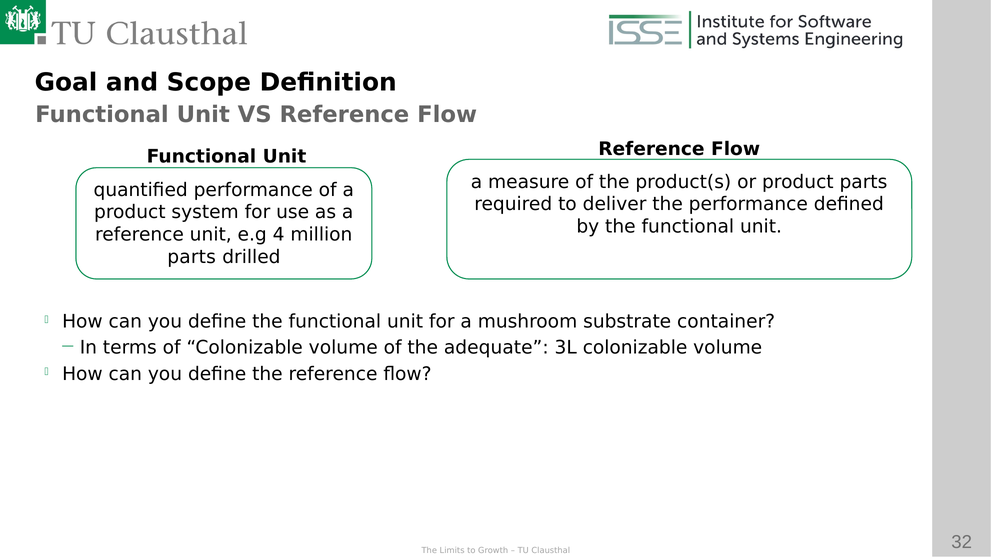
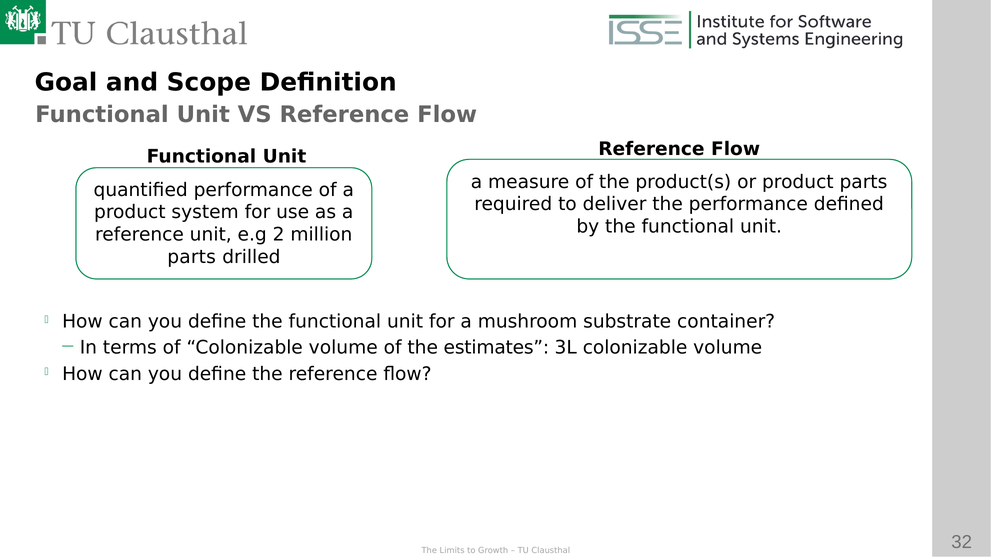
4: 4 -> 2
adequate: adequate -> estimates
